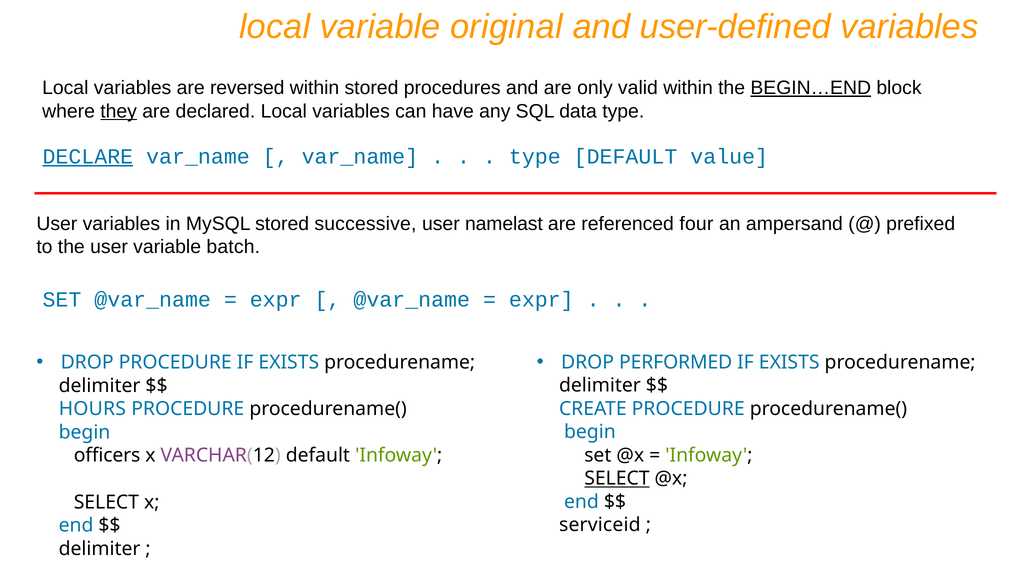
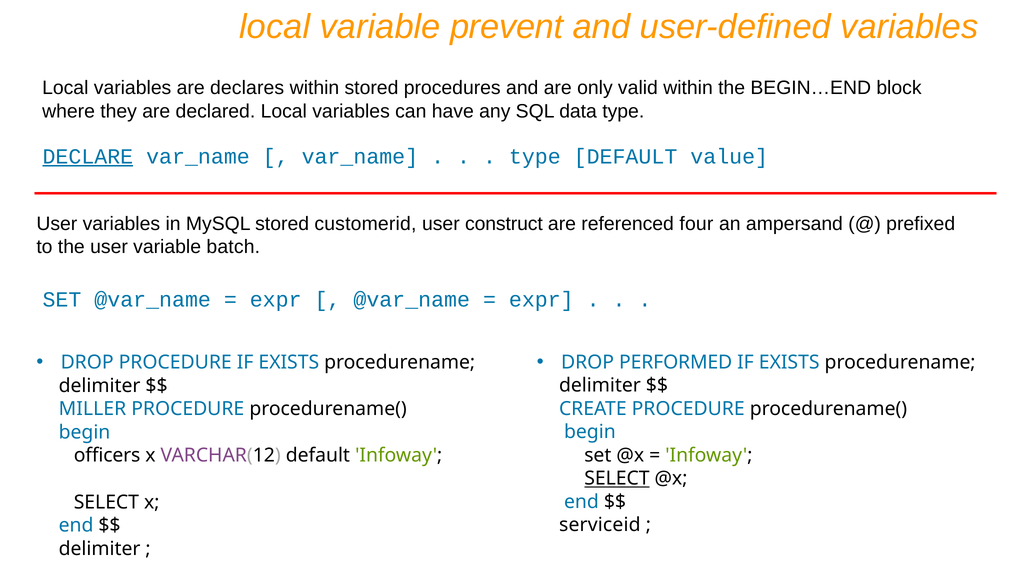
original: original -> prevent
reversed: reversed -> declares
BEGIN…END underline: present -> none
they underline: present -> none
successive: successive -> customerid
namelast: namelast -> construct
HOURS: HOURS -> MILLER
